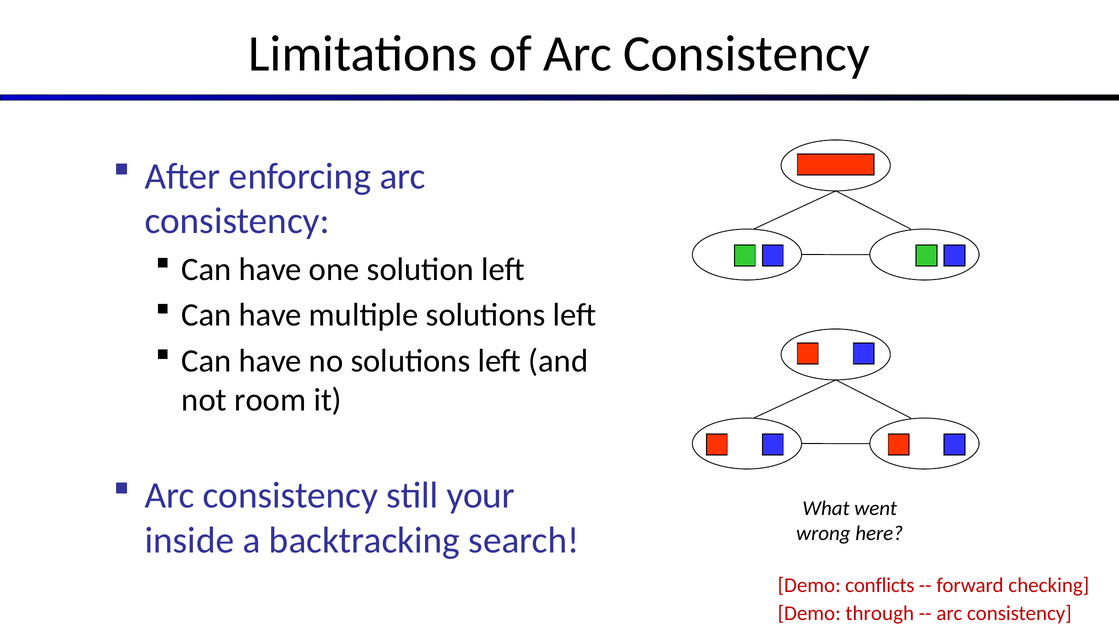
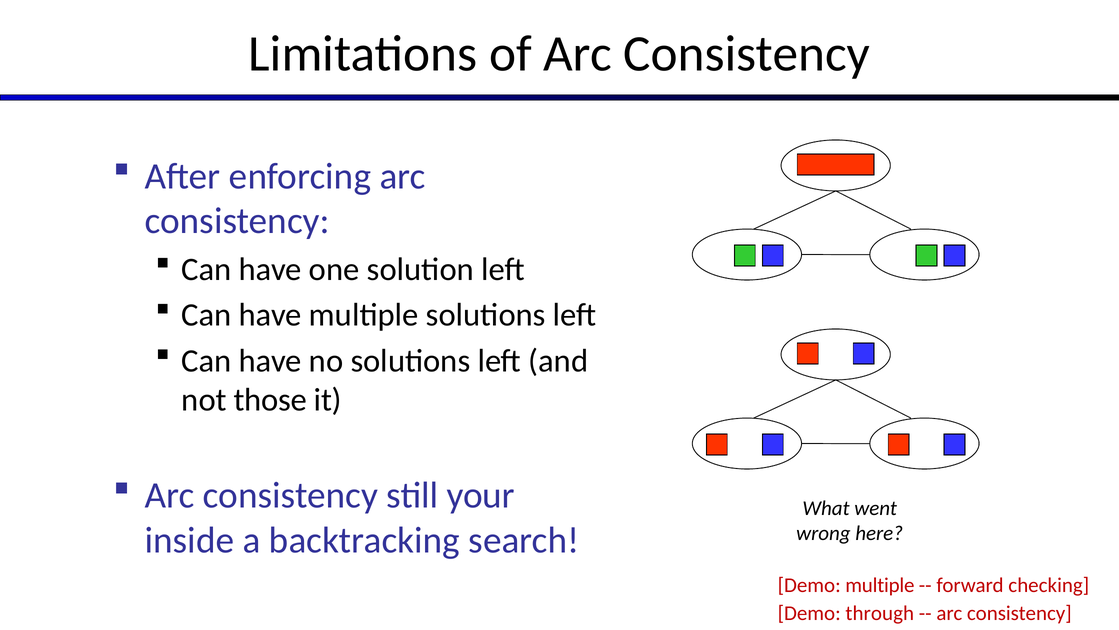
room: room -> those
Demo conflicts: conflicts -> multiple
